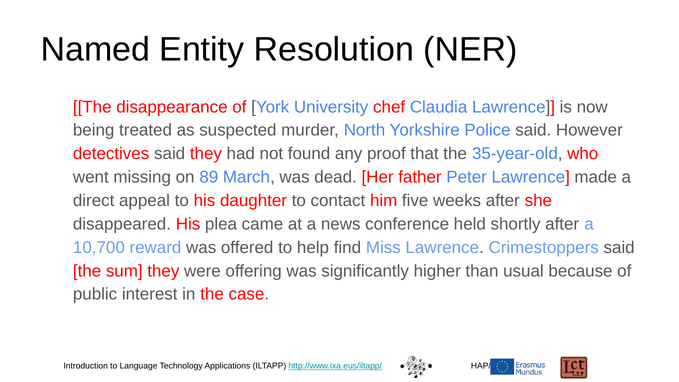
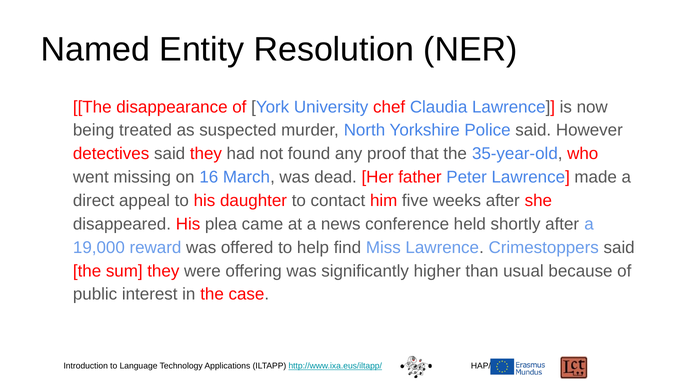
89: 89 -> 16
10,700: 10,700 -> 19,000
